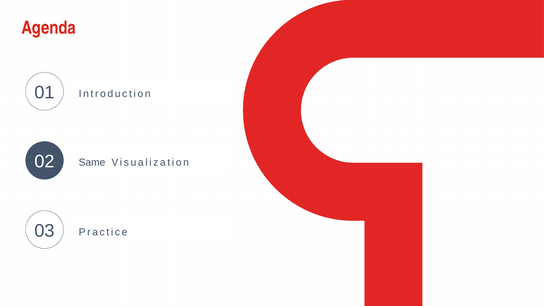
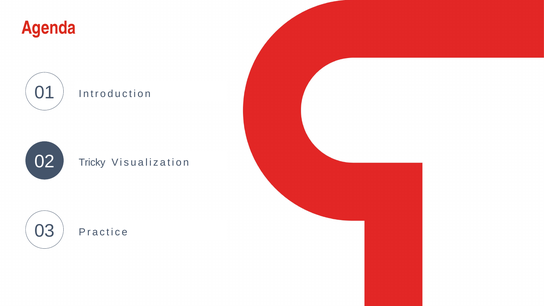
Same: Same -> Tricky
